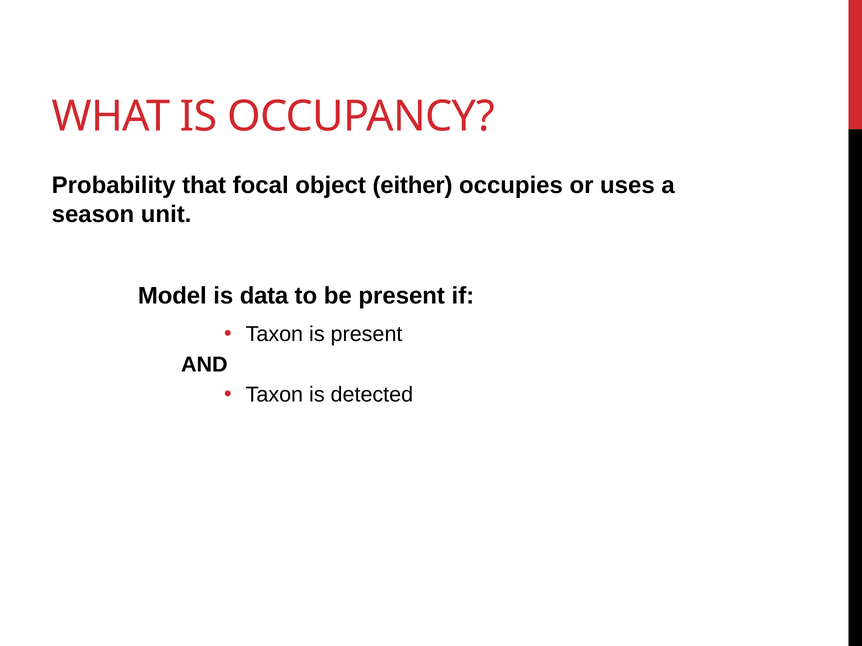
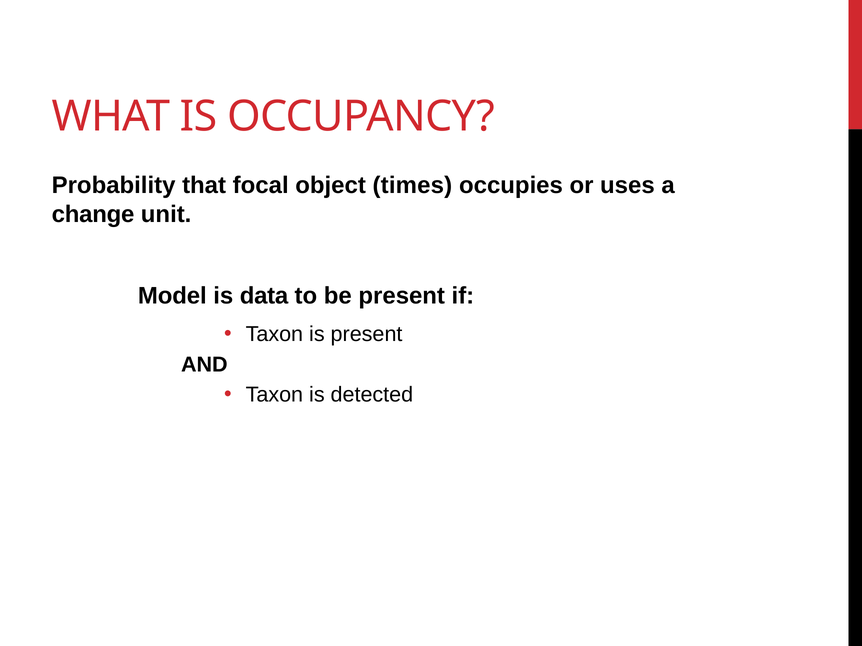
either: either -> times
season: season -> change
